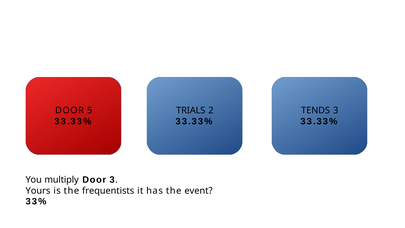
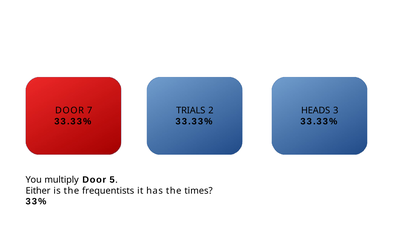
5: 5 -> 7
TENDS: TENDS -> HEADS
Door 3: 3 -> 5
Yours: Yours -> Either
event: event -> times
